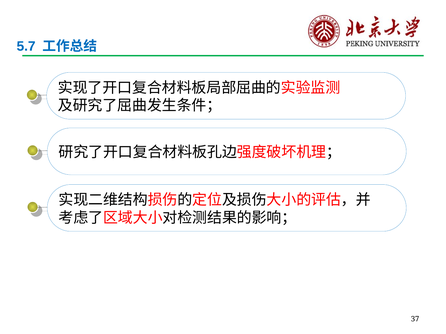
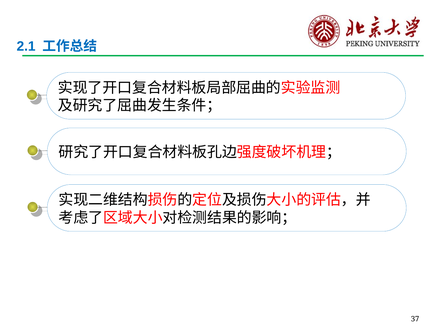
5.7: 5.7 -> 2.1
